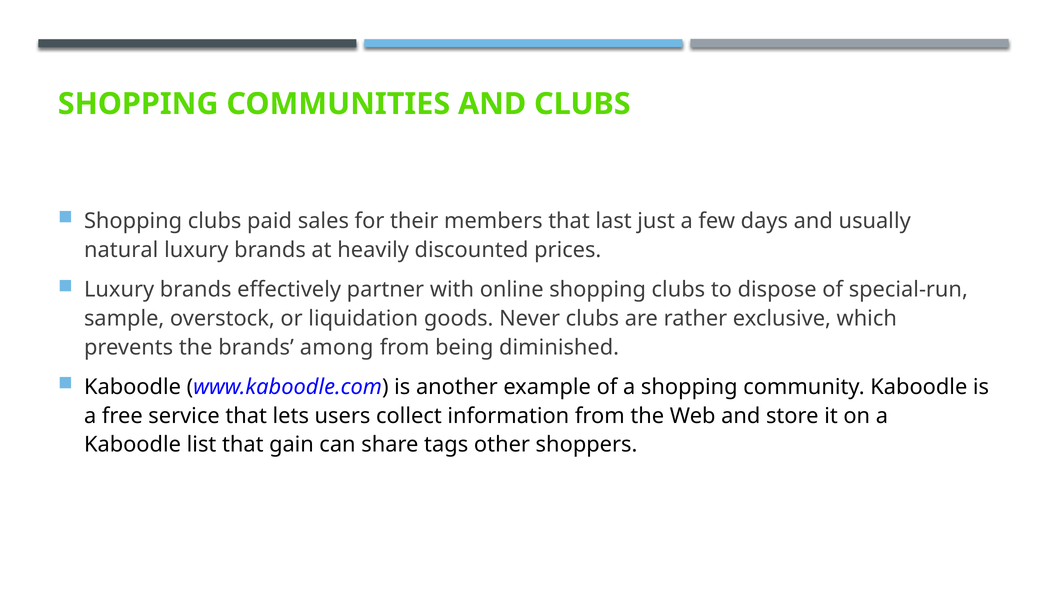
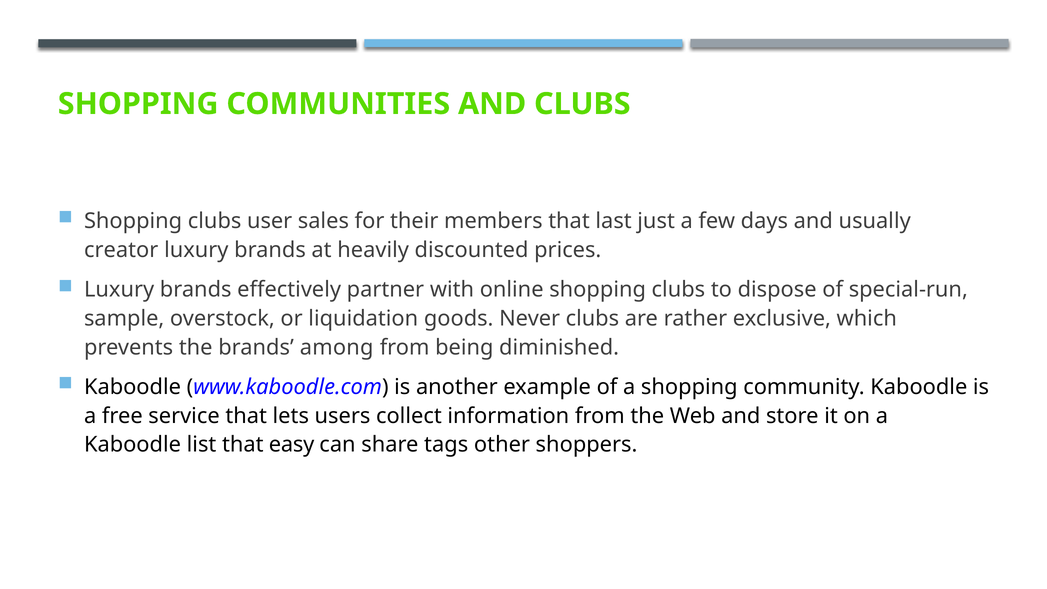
paid: paid -> user
natural: natural -> creator
gain: gain -> easy
